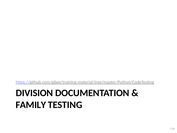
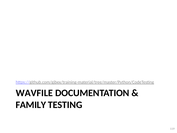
DIVISION: DIVISION -> WAVFILE
